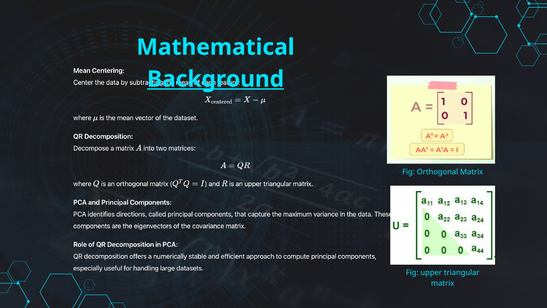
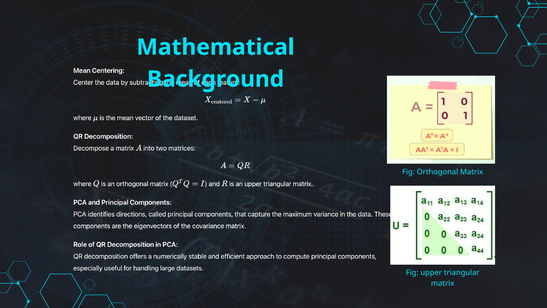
Background underline: present -> none
